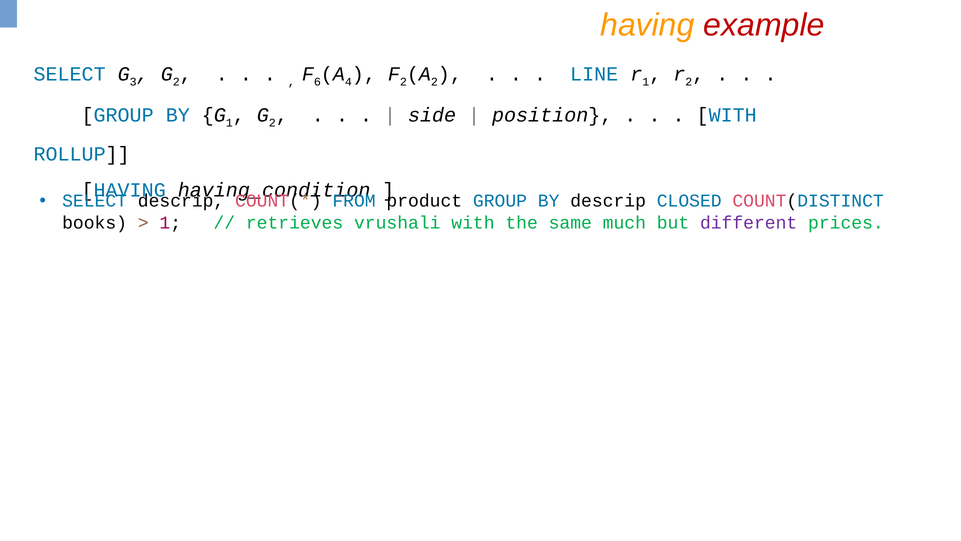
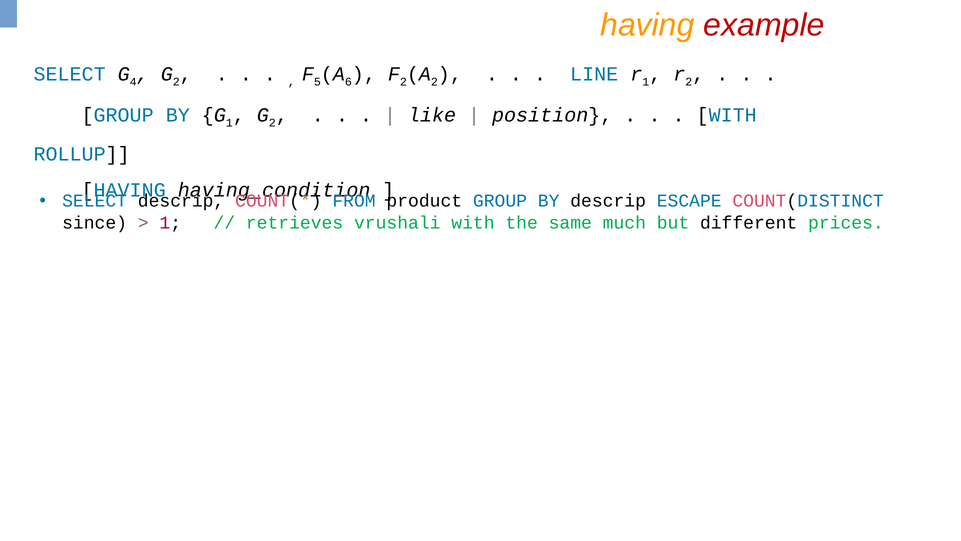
3: 3 -> 4
6: 6 -> 5
4: 4 -> 6
side: side -> like
CLOSED: CLOSED -> ESCAPE
books: books -> since
different colour: purple -> black
